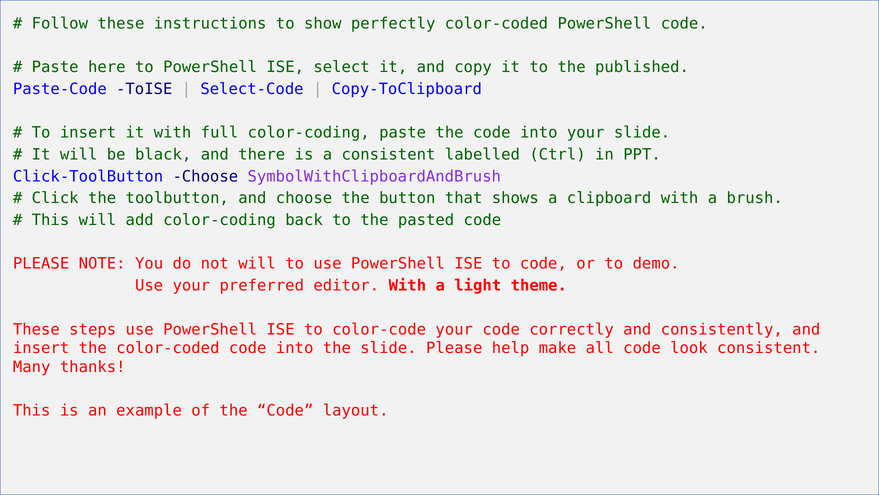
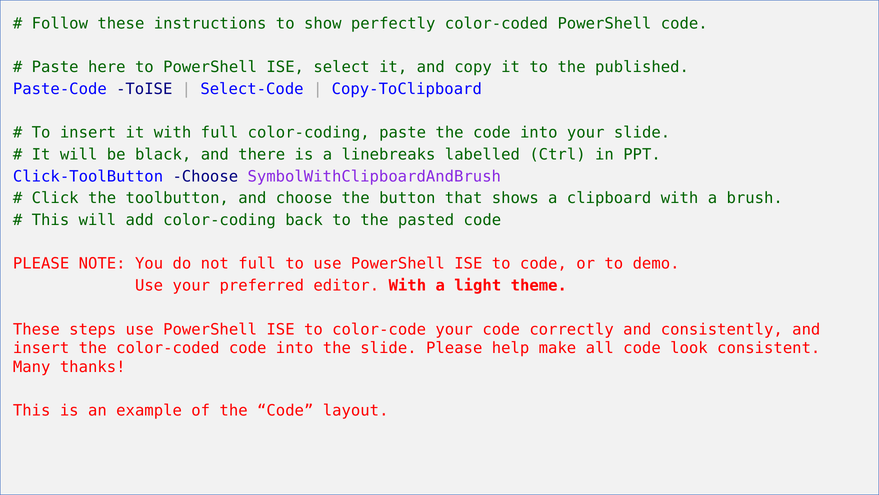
a consistent: consistent -> linebreaks
not will: will -> full
